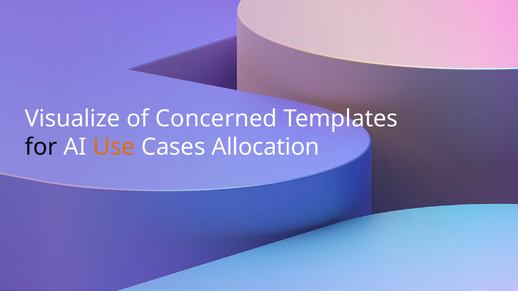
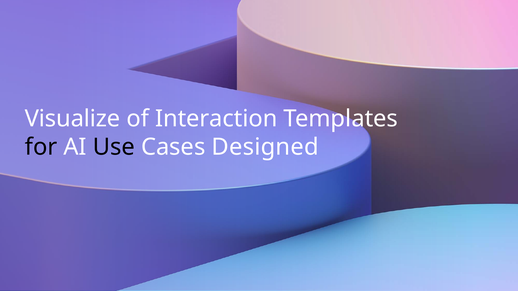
Concerned: Concerned -> Interaction
Use colour: orange -> black
Allocation: Allocation -> Designed
